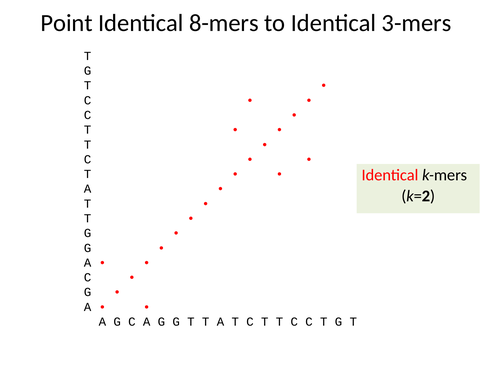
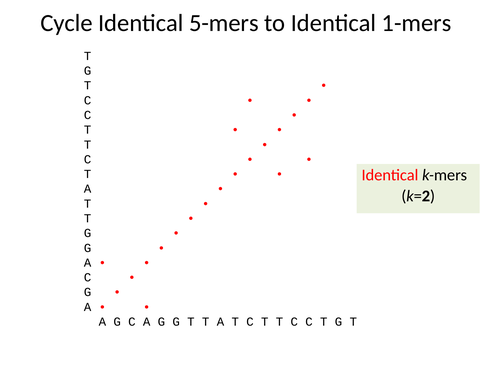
Point: Point -> Cycle
8-mers: 8-mers -> 5-mers
3-mers: 3-mers -> 1-mers
